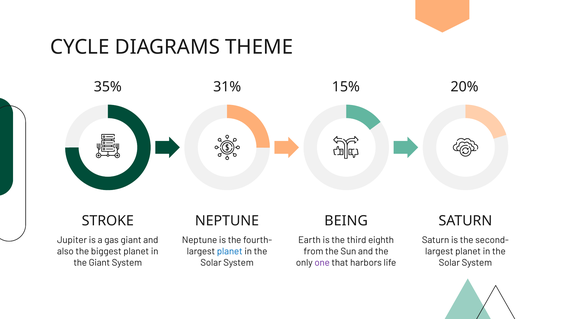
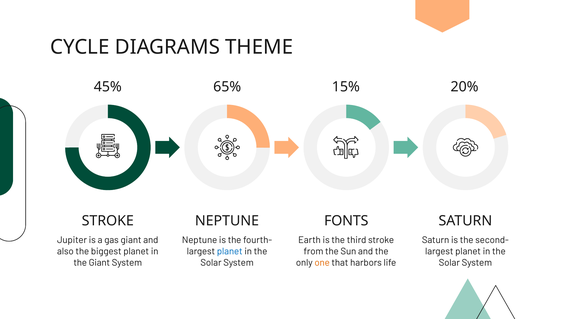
35%: 35% -> 45%
31%: 31% -> 65%
BEING: BEING -> FONTS
third eighth: eighth -> stroke
one colour: purple -> orange
